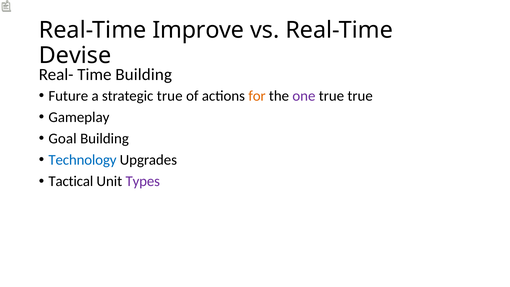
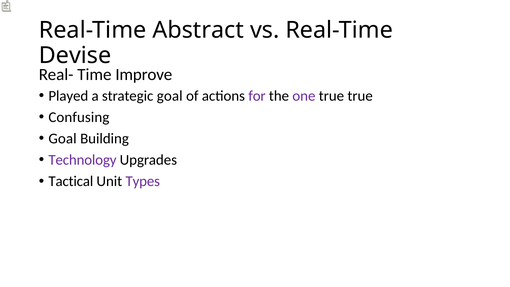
Improve: Improve -> Abstract
Time Building: Building -> Improve
Future: Future -> Played
strategic true: true -> goal
for colour: orange -> purple
Gameplay: Gameplay -> Confusing
Technology colour: blue -> purple
